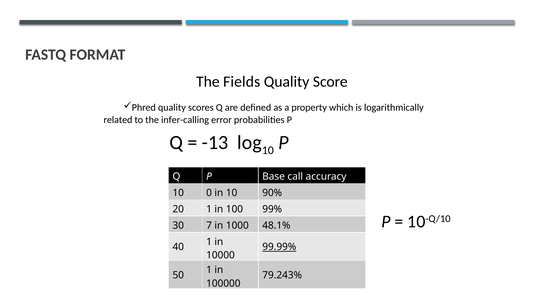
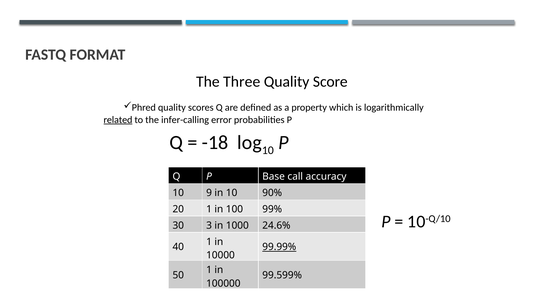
Fields: Fields -> Three
related underline: none -> present
-13: -13 -> -18
0: 0 -> 9
7: 7 -> 3
48.1%: 48.1% -> 24.6%
79.243%: 79.243% -> 99.599%
